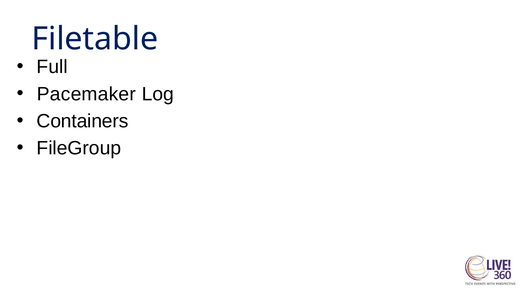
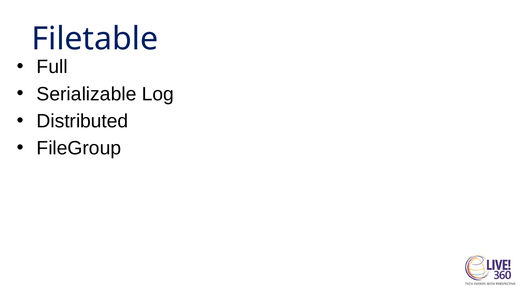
Pacemaker: Pacemaker -> Serializable
Containers: Containers -> Distributed
